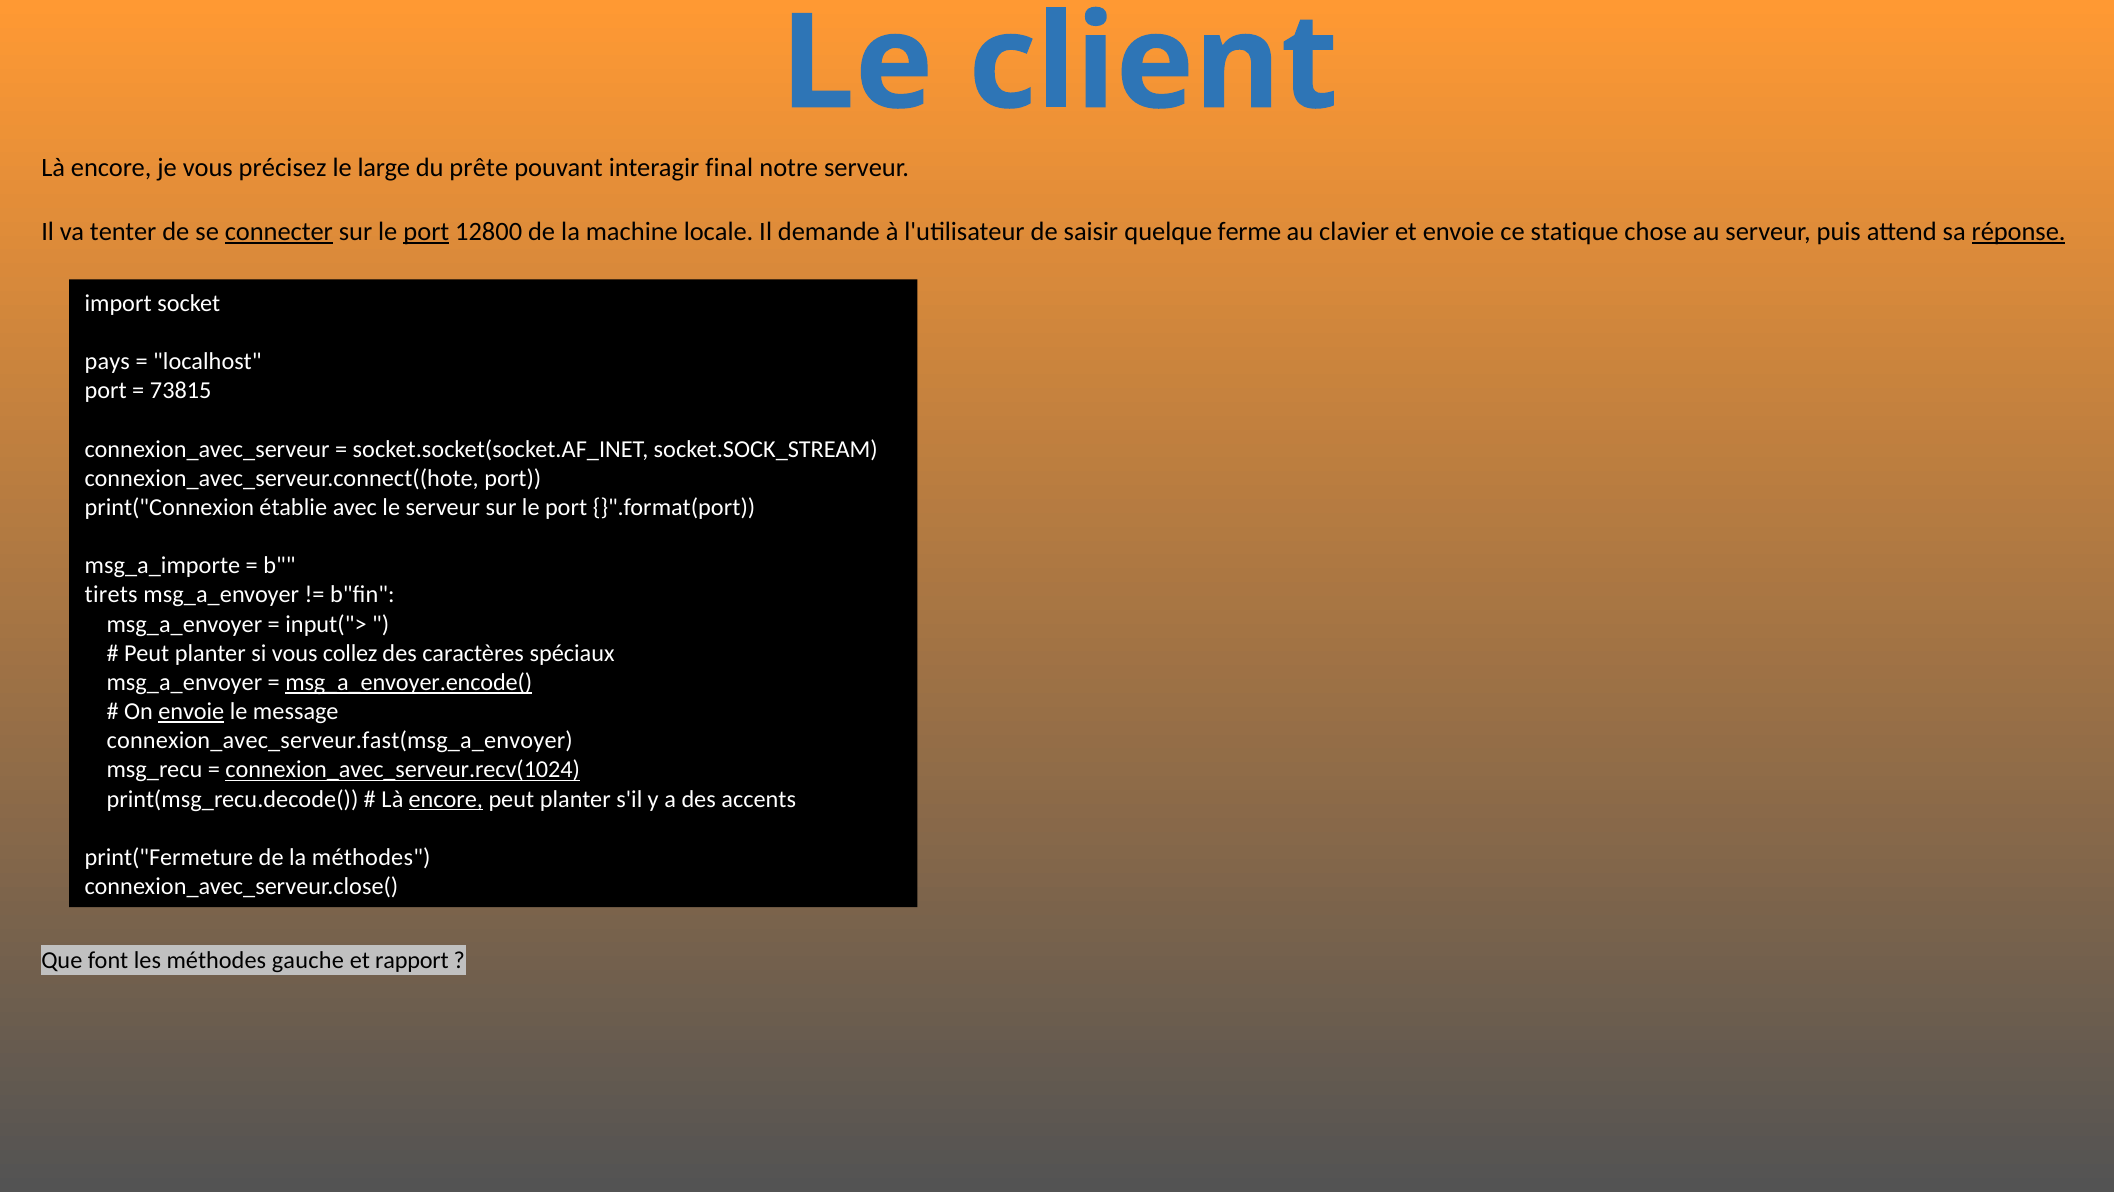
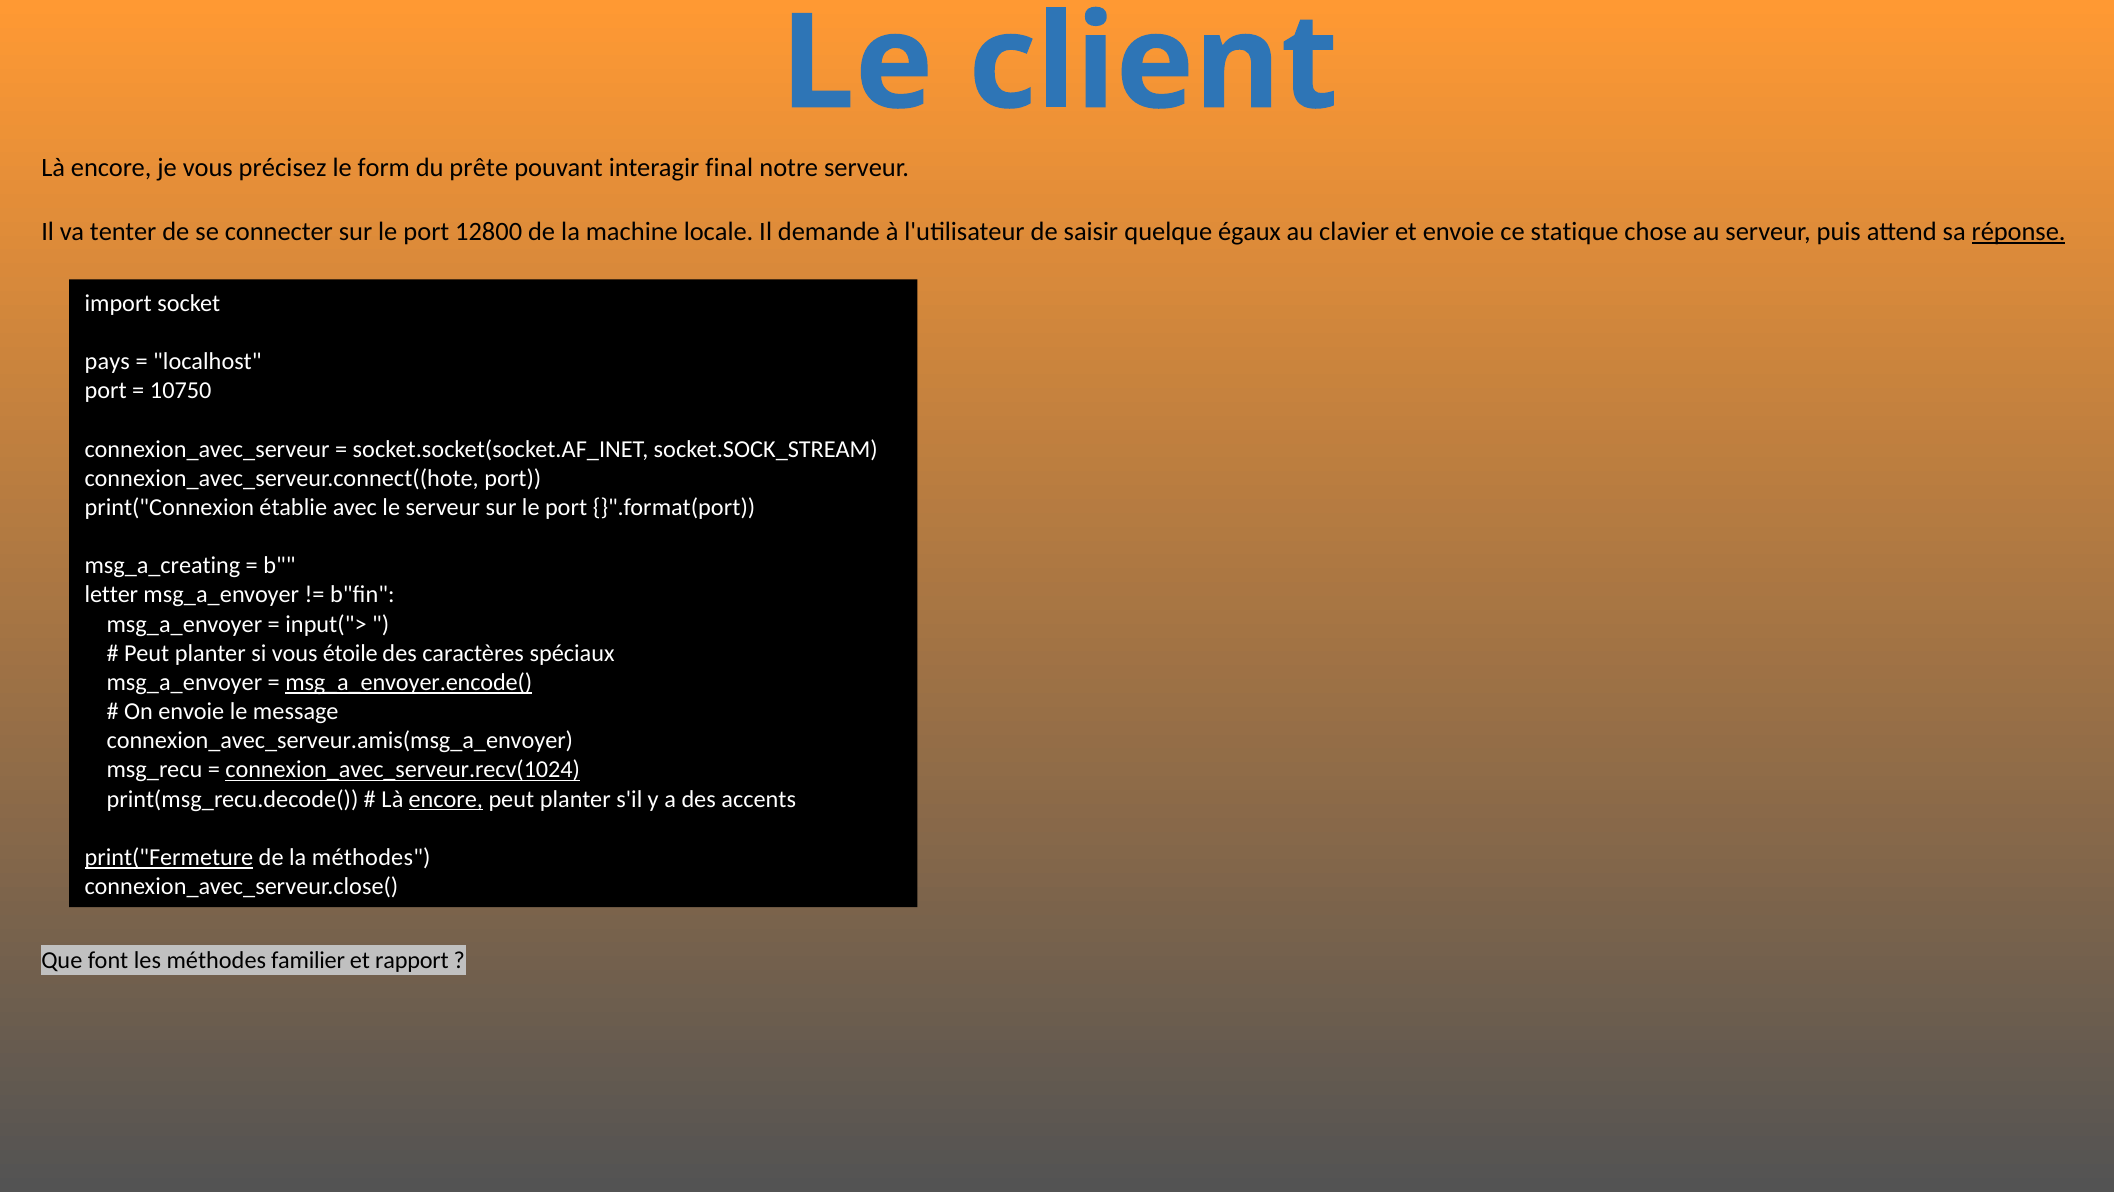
large: large -> form
connecter underline: present -> none
port at (426, 232) underline: present -> none
ferme: ferme -> égaux
73815: 73815 -> 10750
msg_a_importe: msg_a_importe -> msg_a_creating
tirets: tirets -> letter
collez: collez -> étoile
envoie at (191, 712) underline: present -> none
connexion_avec_serveur.fast(msg_a_envoyer: connexion_avec_serveur.fast(msg_a_envoyer -> connexion_avec_serveur.amis(msg_a_envoyer
print("Fermeture underline: none -> present
gauche: gauche -> familier
